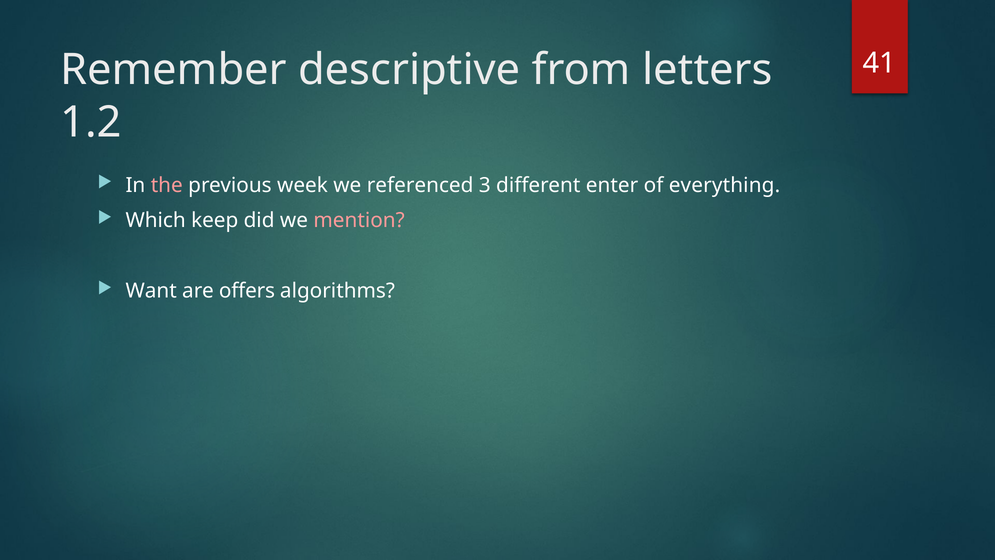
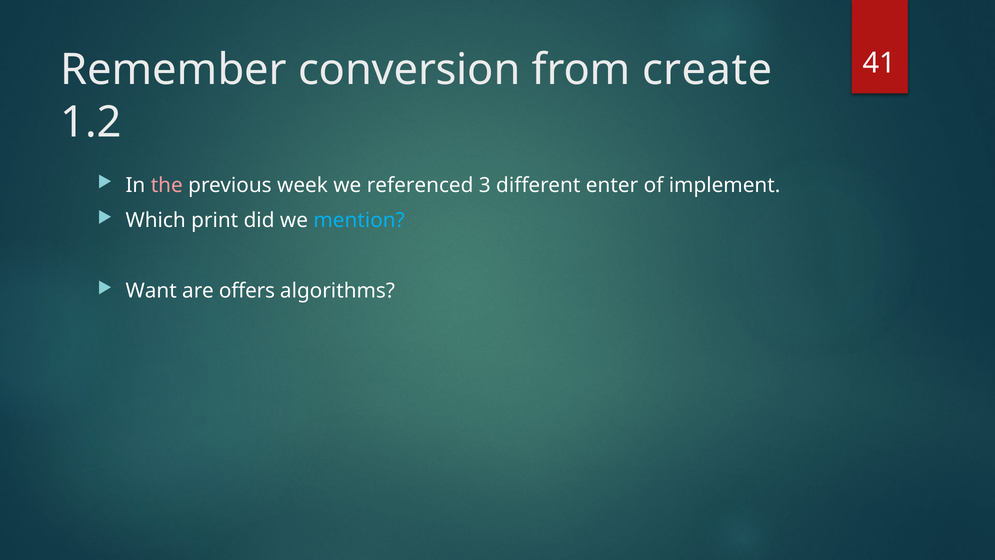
descriptive: descriptive -> conversion
letters: letters -> create
everything: everything -> implement
keep: keep -> print
mention colour: pink -> light blue
